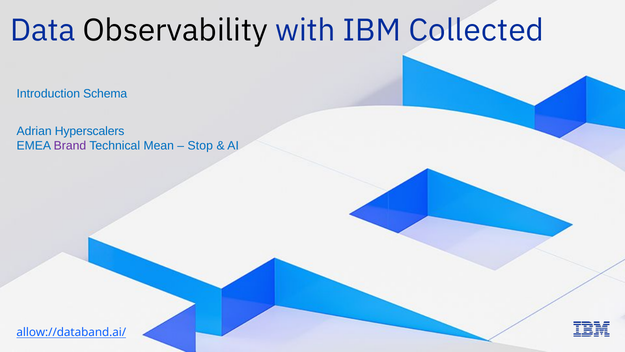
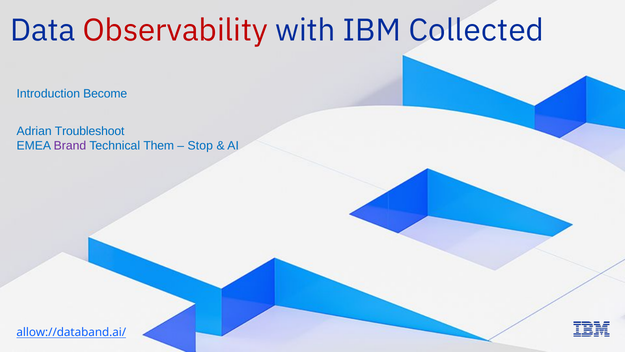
Observability colour: black -> red
Schema: Schema -> Become
Hyperscalers: Hyperscalers -> Troubleshoot
Mean: Mean -> Them
